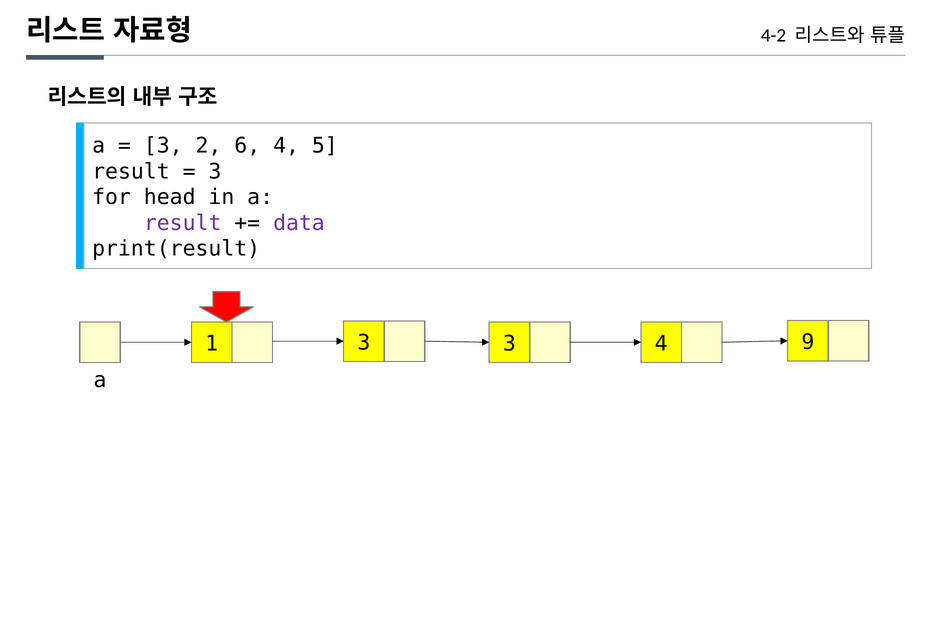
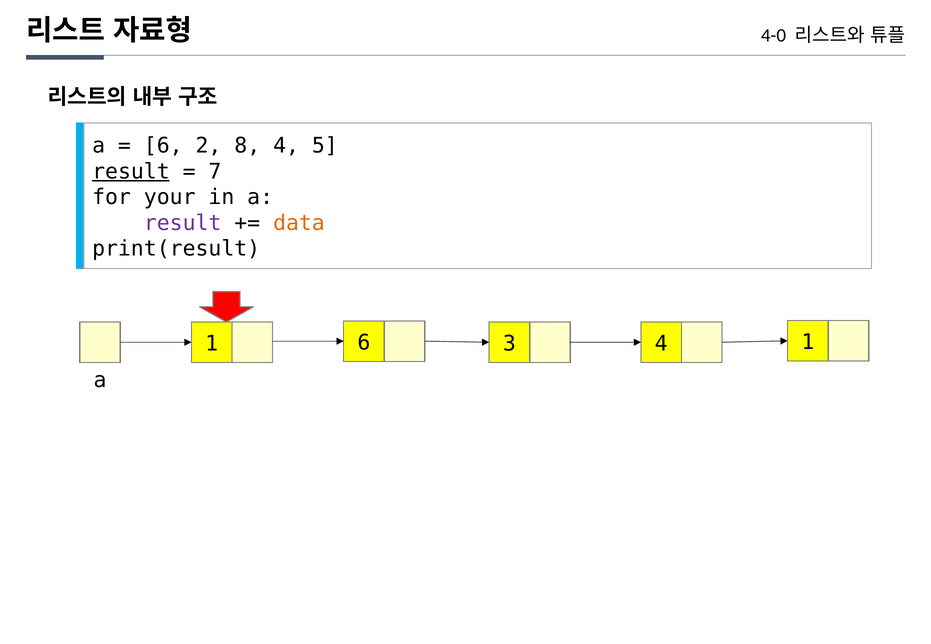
4-2: 4-2 -> 4-0
3 at (163, 146): 3 -> 6
6: 6 -> 8
result at (131, 172) underline: none -> present
3 at (215, 172): 3 -> 7
head: head -> your
data colour: purple -> orange
1 3: 3 -> 6
4 9: 9 -> 1
